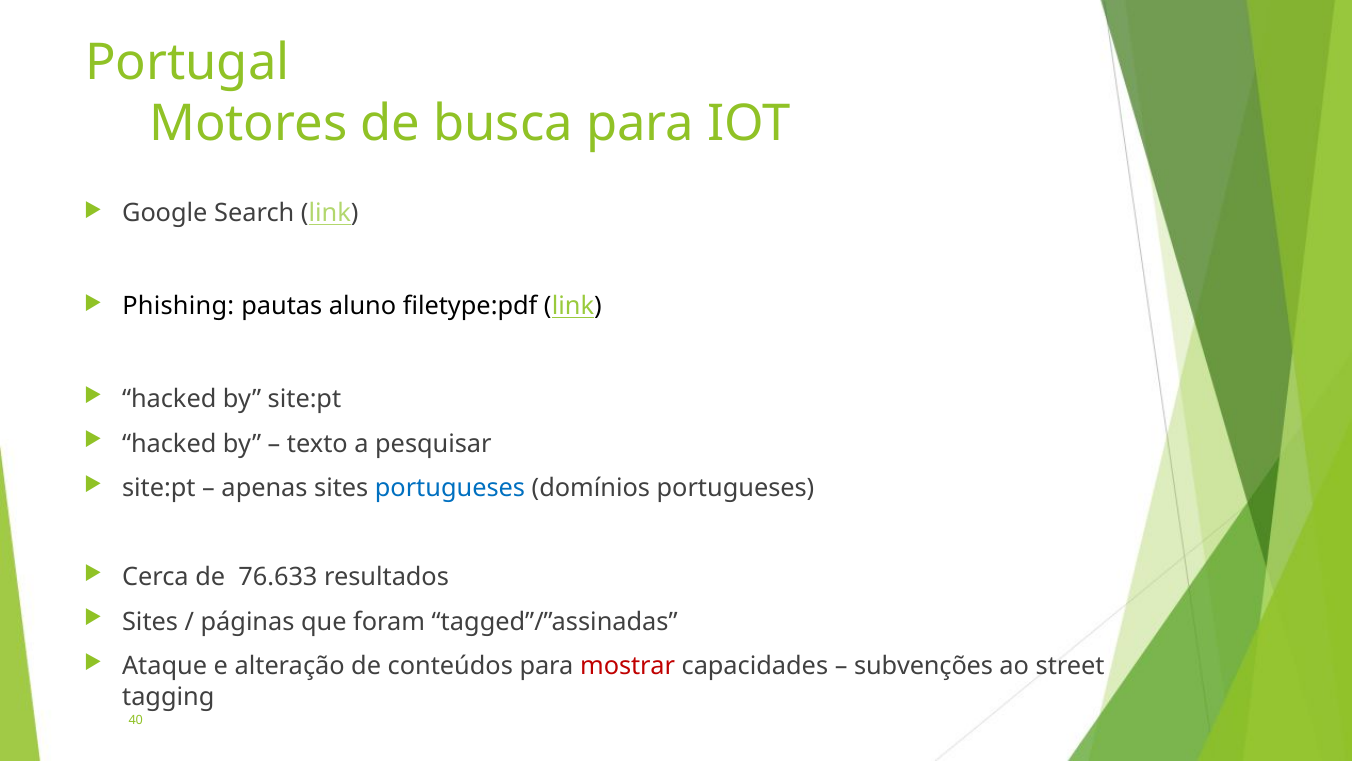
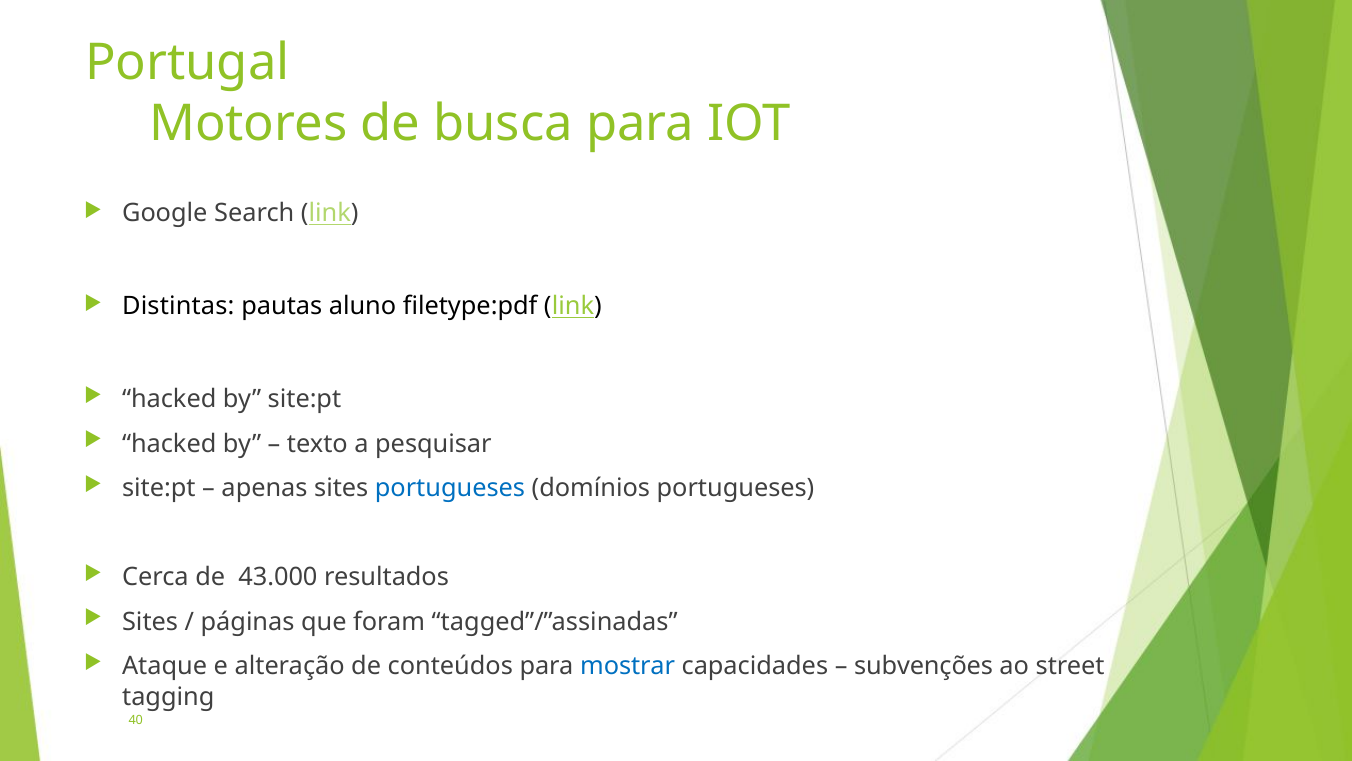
Phishing: Phishing -> Distintas
76.633: 76.633 -> 43.000
mostrar colour: red -> blue
